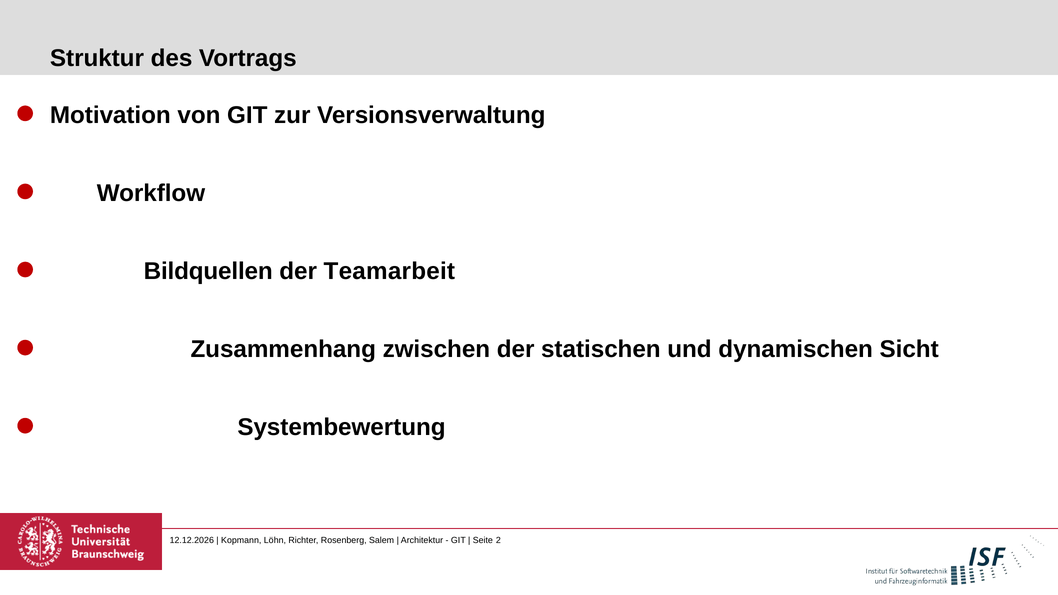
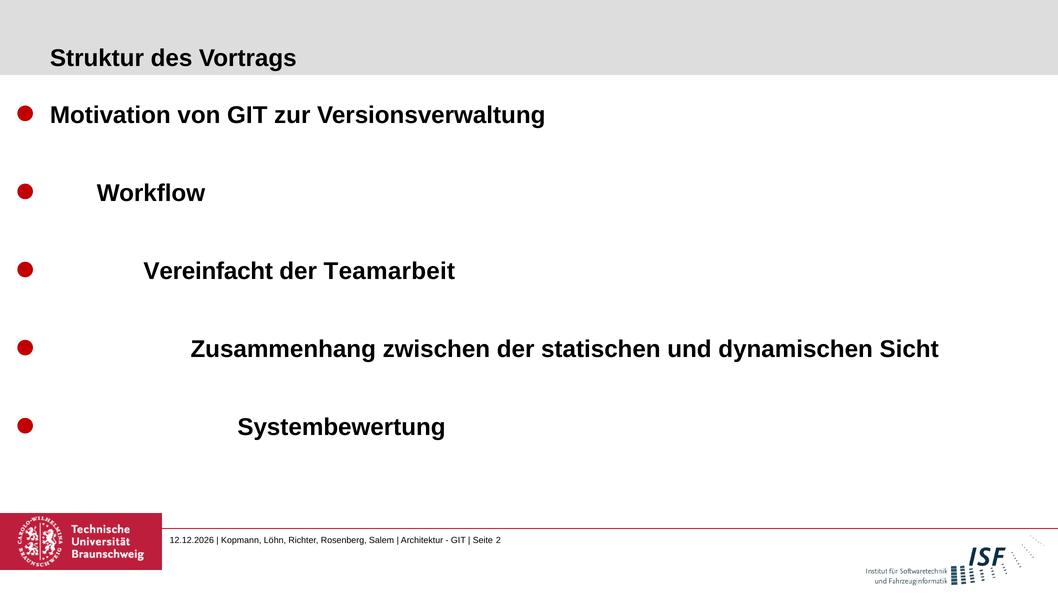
Bildquellen: Bildquellen -> Vereinfacht
